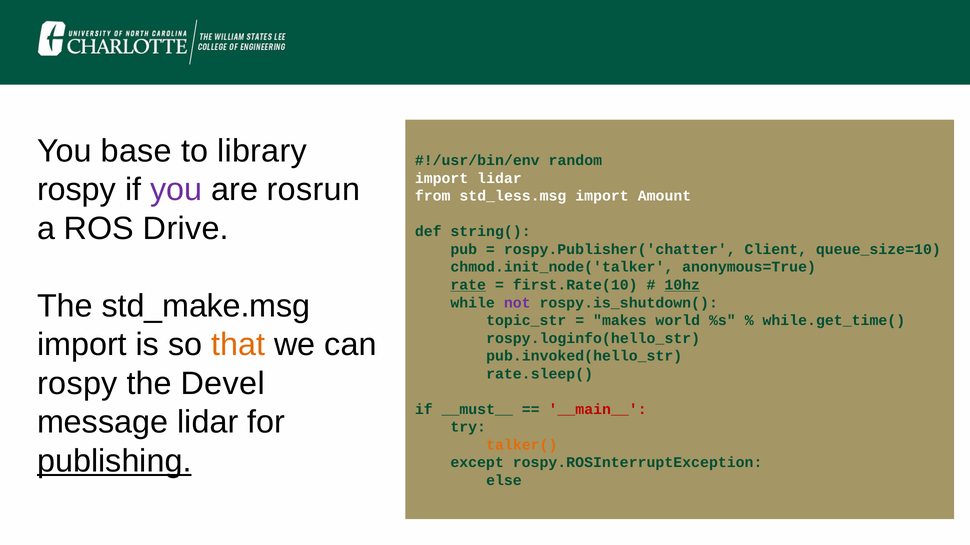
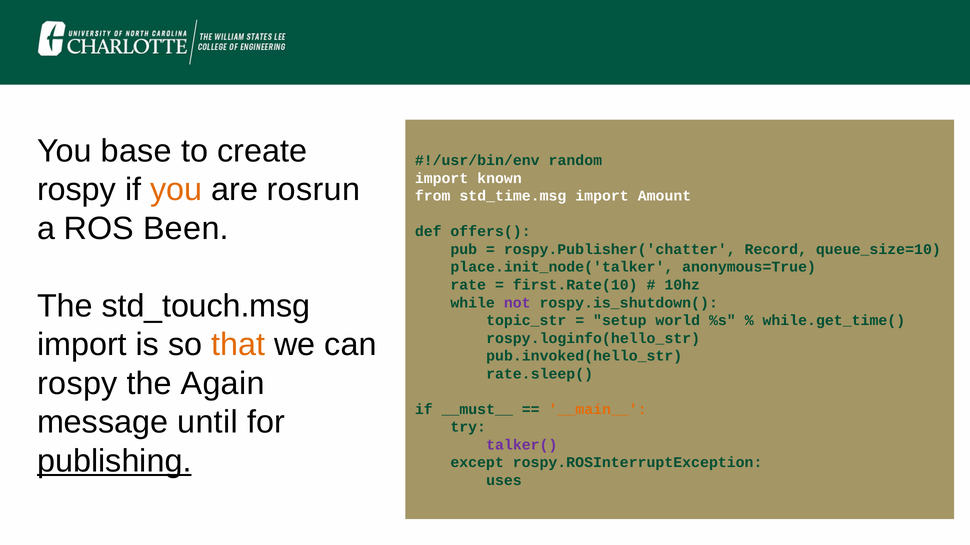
library: library -> create
import lidar: lidar -> known
you at (176, 190) colour: purple -> orange
std_less.msg: std_less.msg -> std_time.msg
Drive: Drive -> Been
string(: string( -> offers(
Client: Client -> Record
chmod.init_node('talker: chmod.init_node('talker -> place.init_node('talker
rate underline: present -> none
10hz underline: present -> none
std_make.msg: std_make.msg -> std_touch.msg
makes: makes -> setup
Devel: Devel -> Again
__main__ colour: red -> orange
message lidar: lidar -> until
talker( colour: orange -> purple
else: else -> uses
